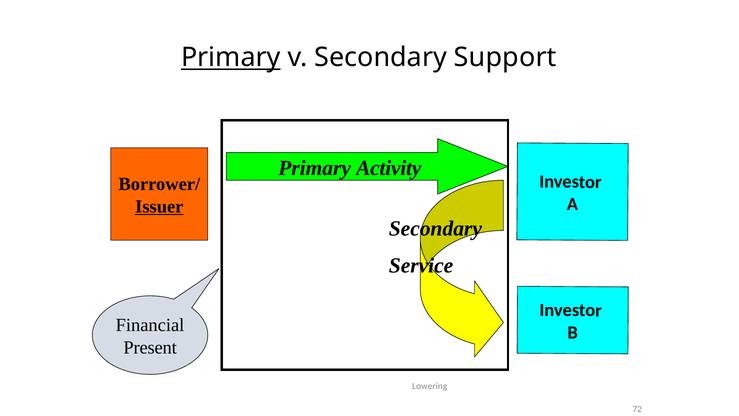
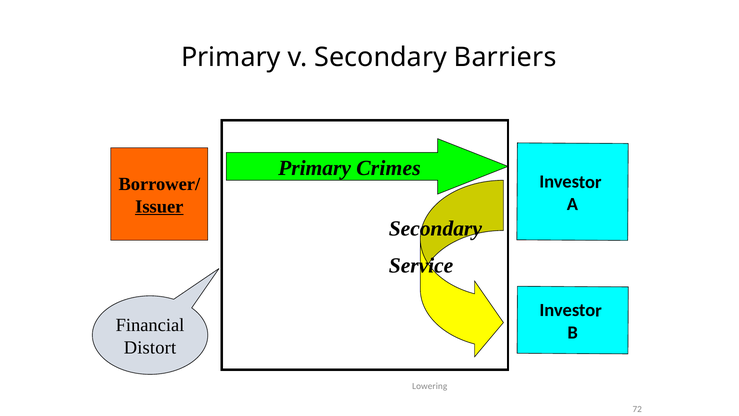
Primary at (231, 58) underline: present -> none
Support: Support -> Barriers
Activity: Activity -> Crimes
Present: Present -> Distort
